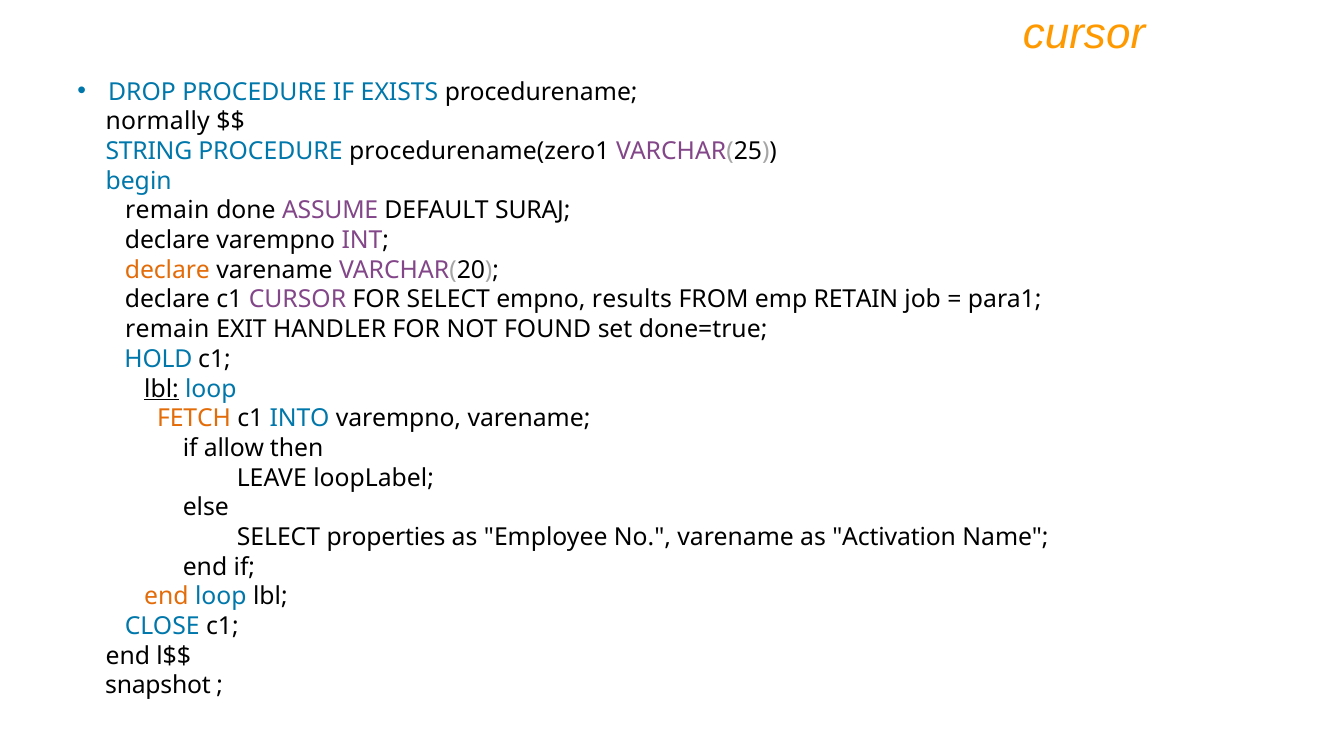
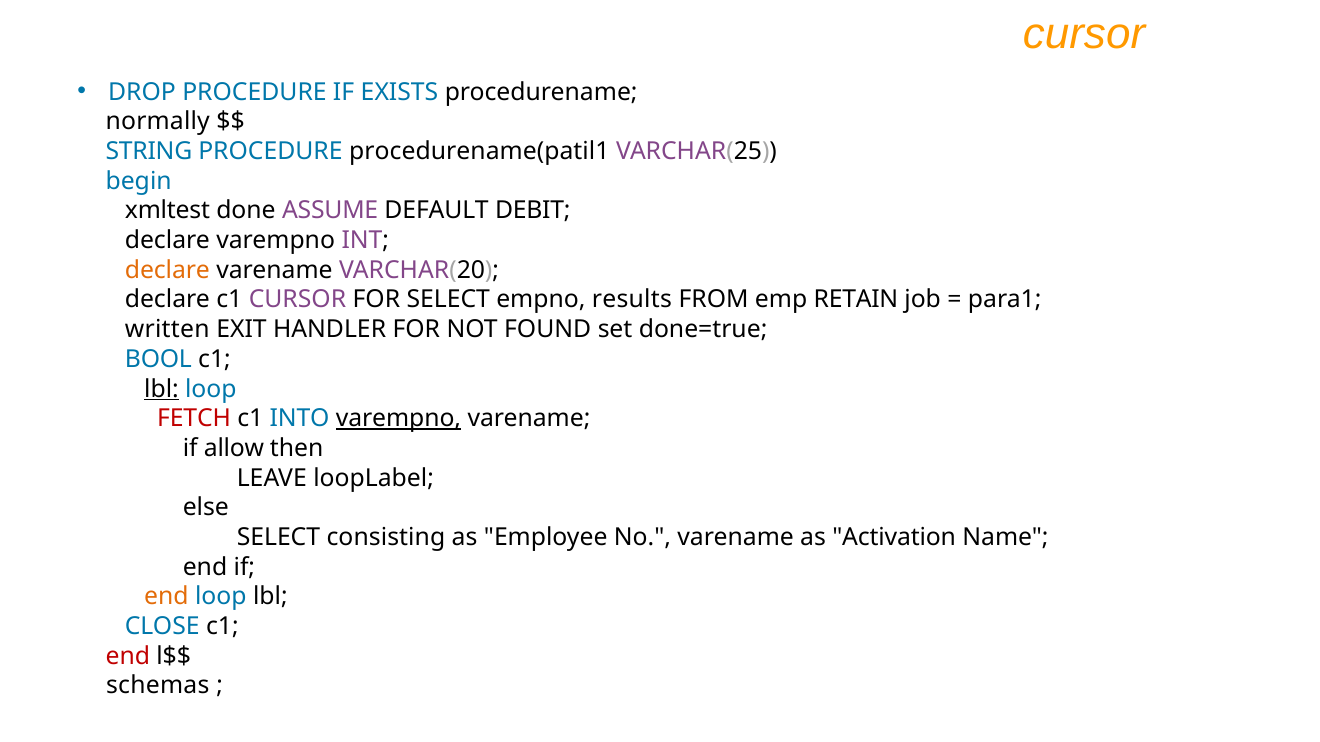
procedurename(zero1: procedurename(zero1 -> procedurename(patil1
remain at (167, 211): remain -> xmltest
SURAJ: SURAJ -> DEBIT
remain at (167, 330): remain -> written
HOLD: HOLD -> BOOL
FETCH colour: orange -> red
varempno at (398, 419) underline: none -> present
properties: properties -> consisting
end at (128, 656) colour: black -> red
snapshot: snapshot -> schemas
